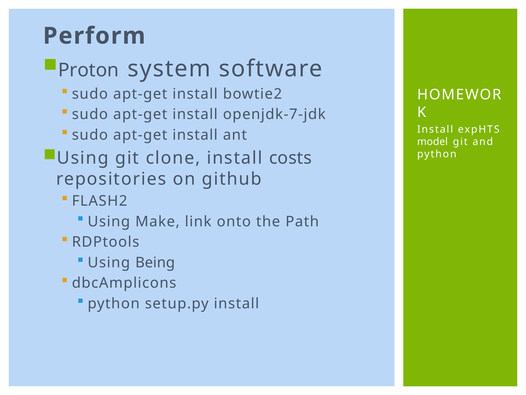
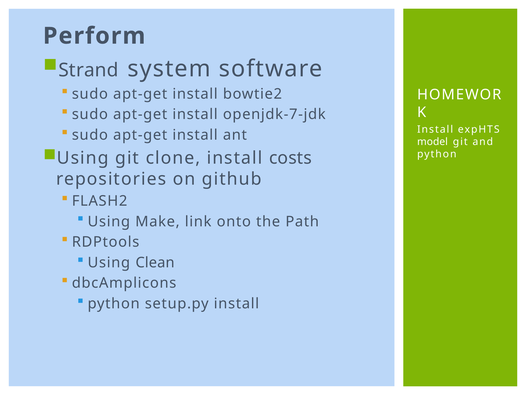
Proton: Proton -> Strand
Being: Being -> Clean
